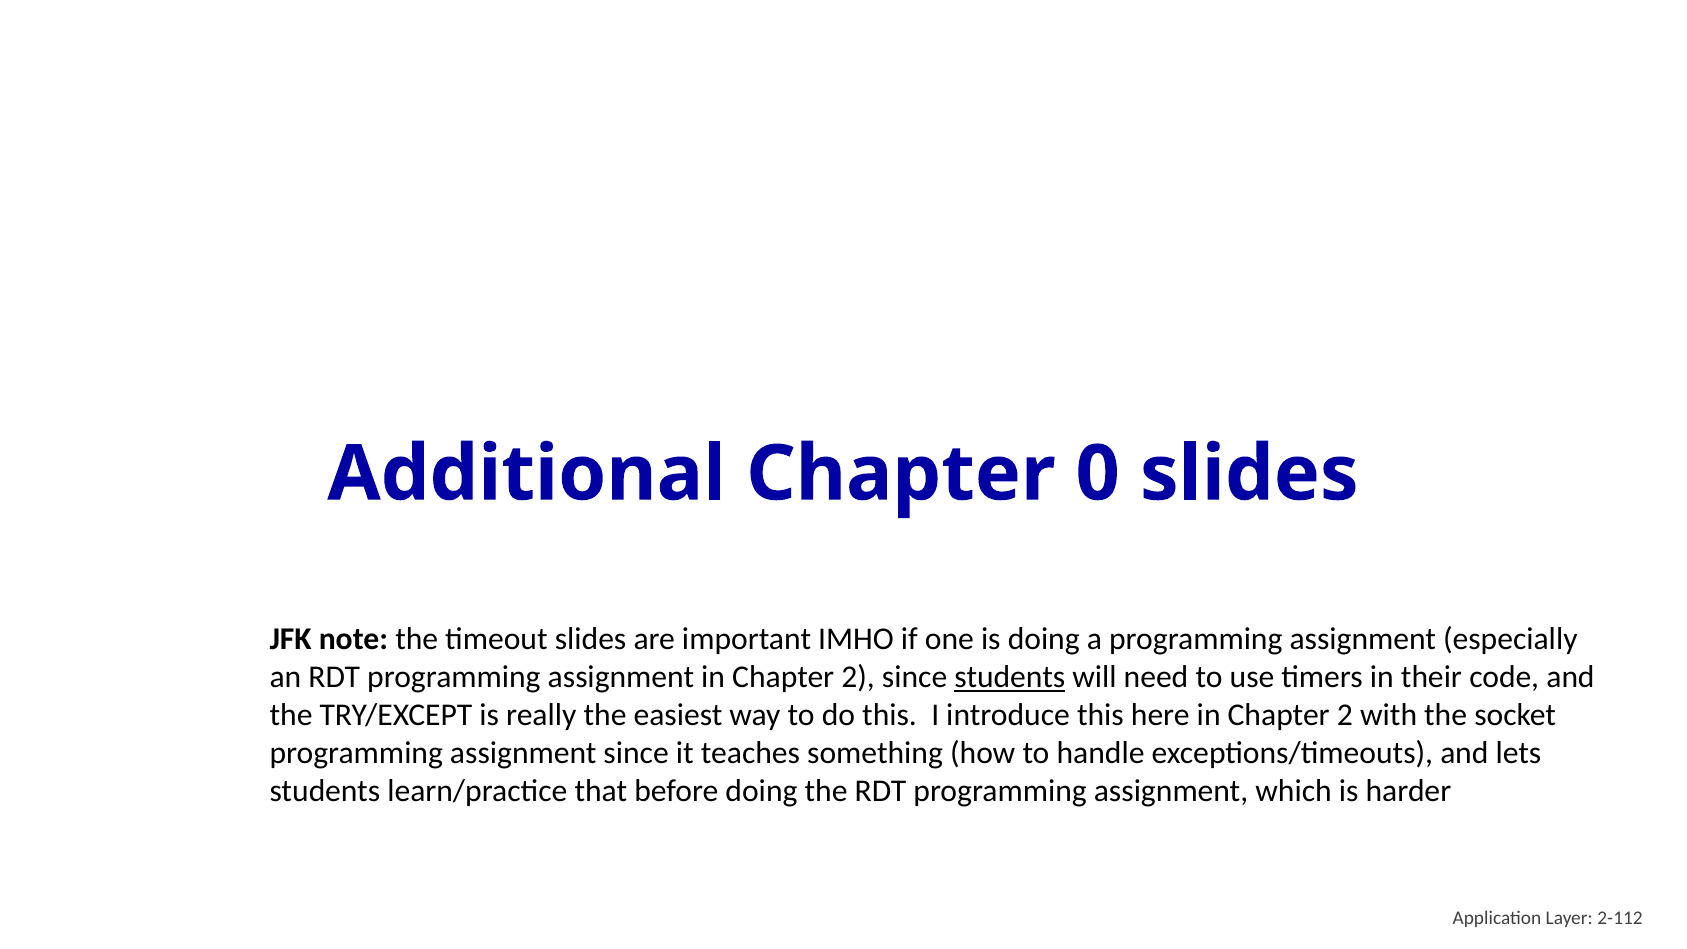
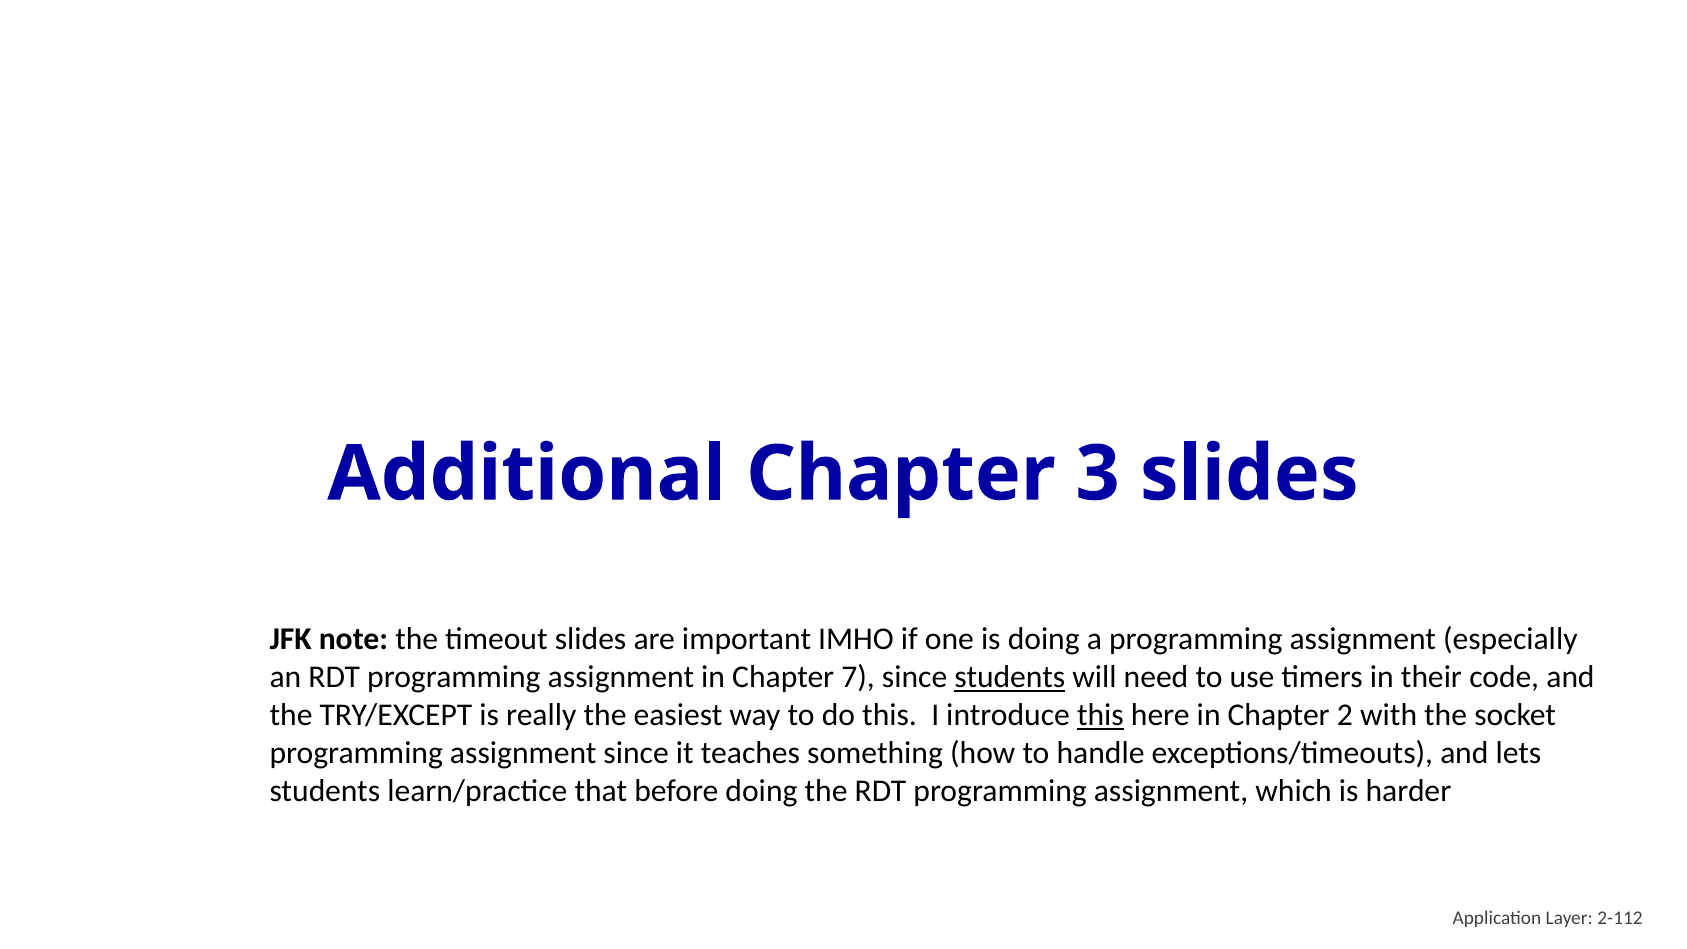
0: 0 -> 3
assignment in Chapter 2: 2 -> 7
this at (1100, 715) underline: none -> present
